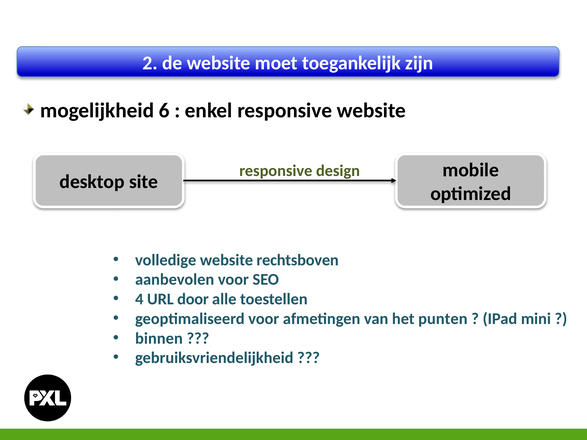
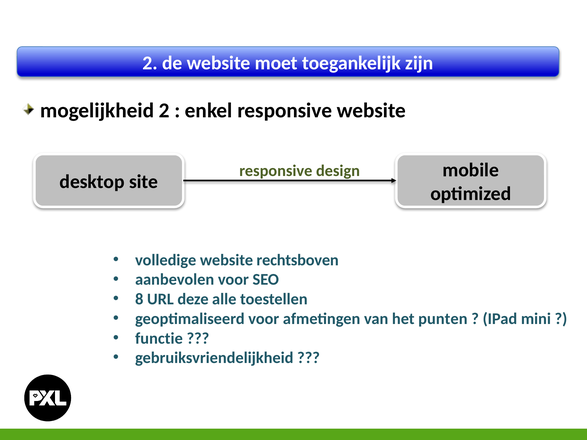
mogelijkheid 6: 6 -> 2
4: 4 -> 8
door: door -> deze
binnen: binnen -> functie
